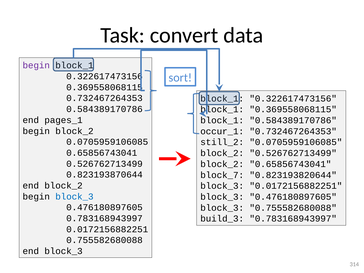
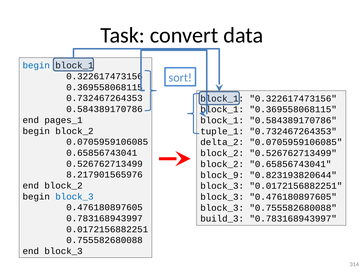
begin at (36, 65) colour: purple -> blue
occur_1: occur_1 -> tuple_1
still_2: still_2 -> delta_2
0.823193870644: 0.823193870644 -> 8.217901565976
block_7: block_7 -> block_9
